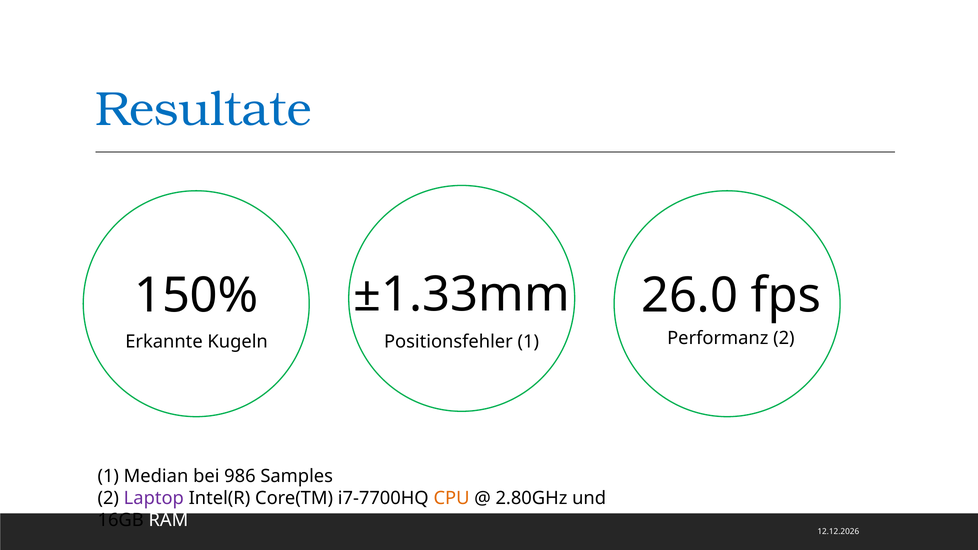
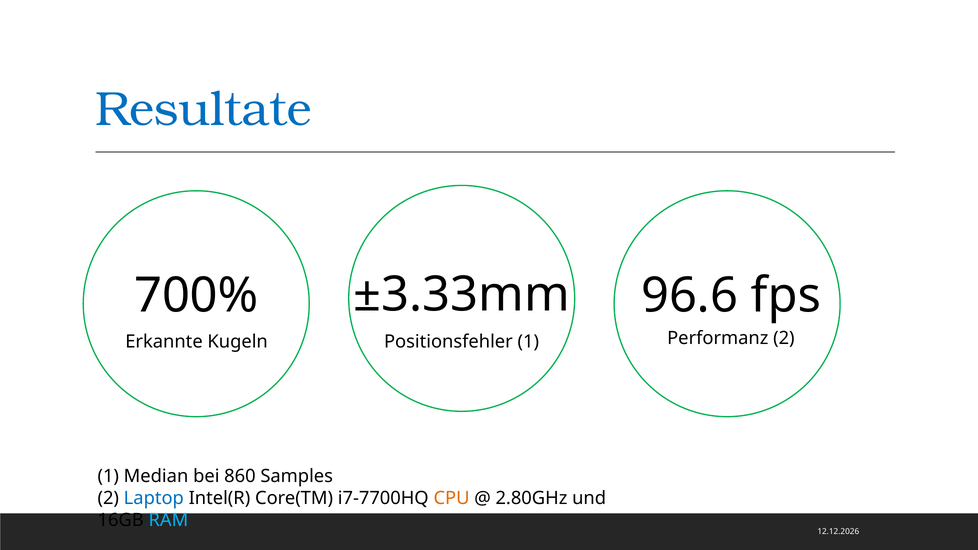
±1.33mm: ±1.33mm -> ±3.33mm
150%: 150% -> 700%
26.0: 26.0 -> 96.6
986: 986 -> 860
Laptop colour: purple -> blue
RAM colour: white -> light blue
